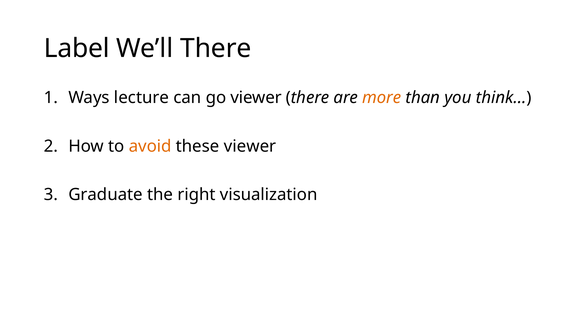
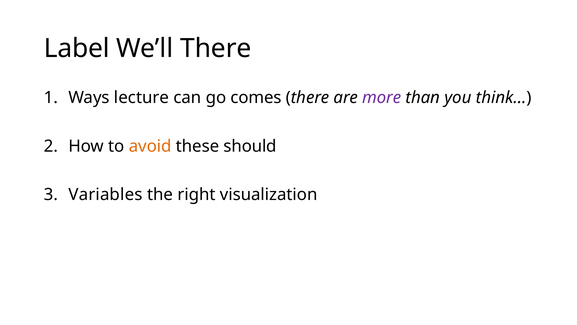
go viewer: viewer -> comes
more colour: orange -> purple
these viewer: viewer -> should
Graduate: Graduate -> Variables
